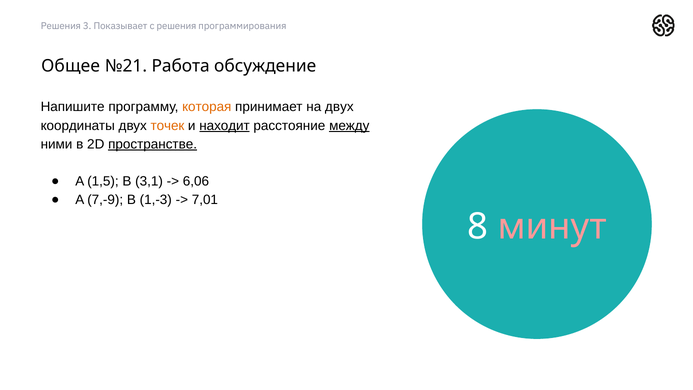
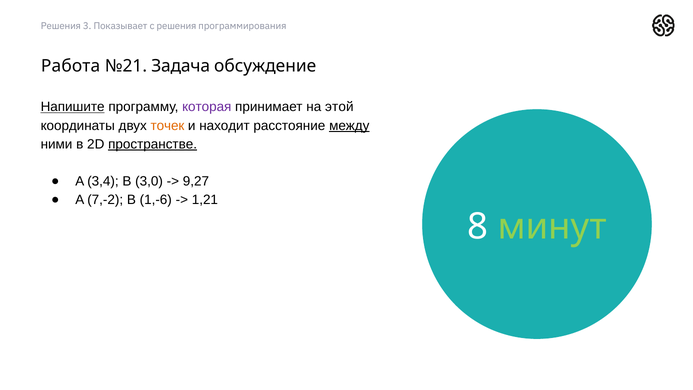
Общее: Общее -> Работа
Работа: Работа -> Задача
Напишите underline: none -> present
которая colour: orange -> purple
на двух: двух -> этой
находит underline: present -> none
1,5: 1,5 -> 3,4
3,1: 3,1 -> 3,0
6,06: 6,06 -> 9,27
7,-9: 7,-9 -> 7,-2
1,-3: 1,-3 -> 1,-6
7,01: 7,01 -> 1,21
минут colour: pink -> light green
